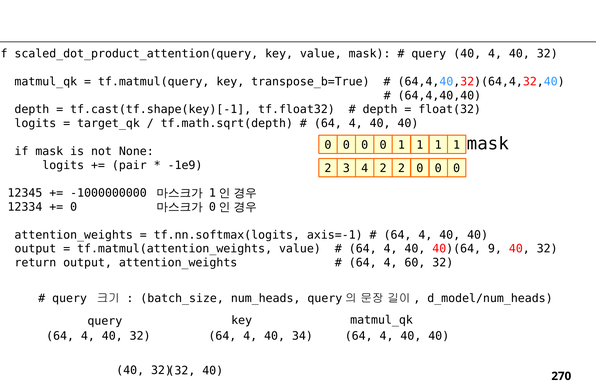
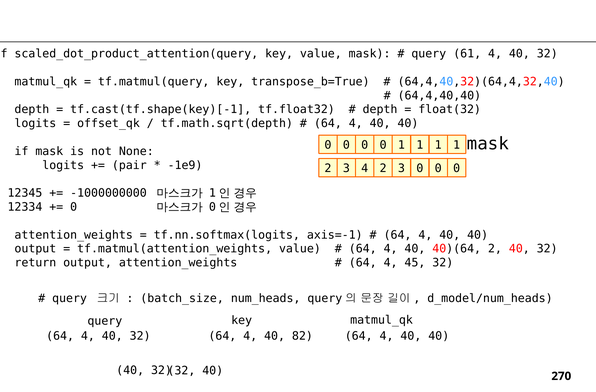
query 40: 40 -> 61
target_qk: target_qk -> offset_qk
4 2 2: 2 -> 3
40)(64 9: 9 -> 2
60: 60 -> 45
34: 34 -> 82
